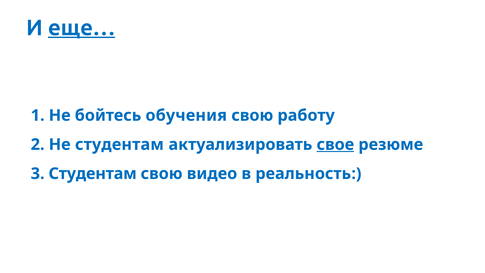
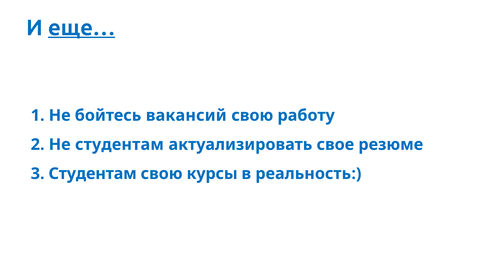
обучения: обучения -> вакансий
свое underline: present -> none
видео: видео -> курсы
